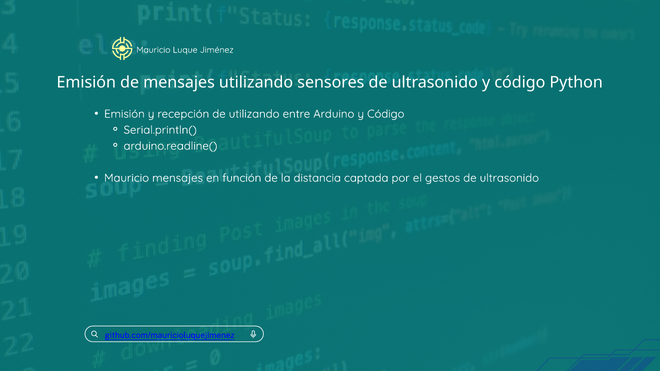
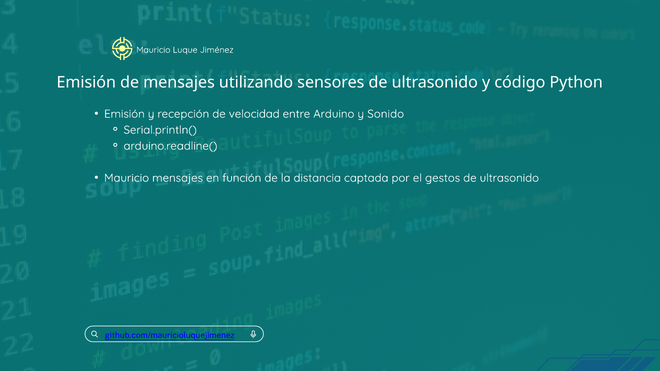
de utilizando: utilizando -> velocidad
Arduino y Código: Código -> Sonido
